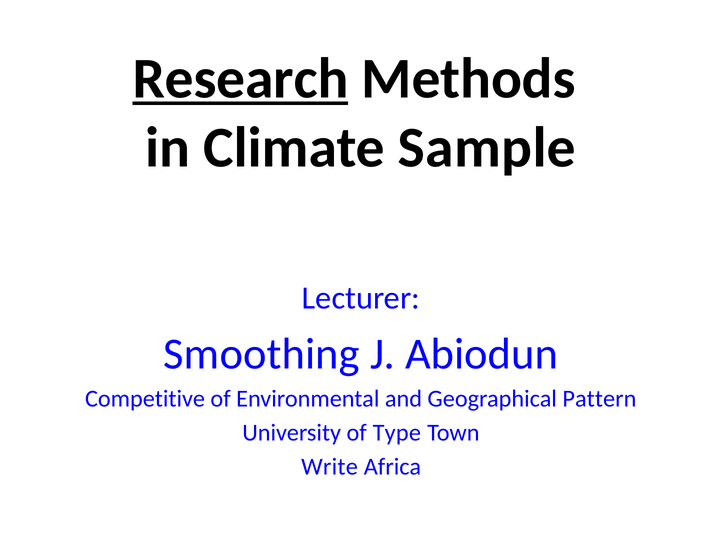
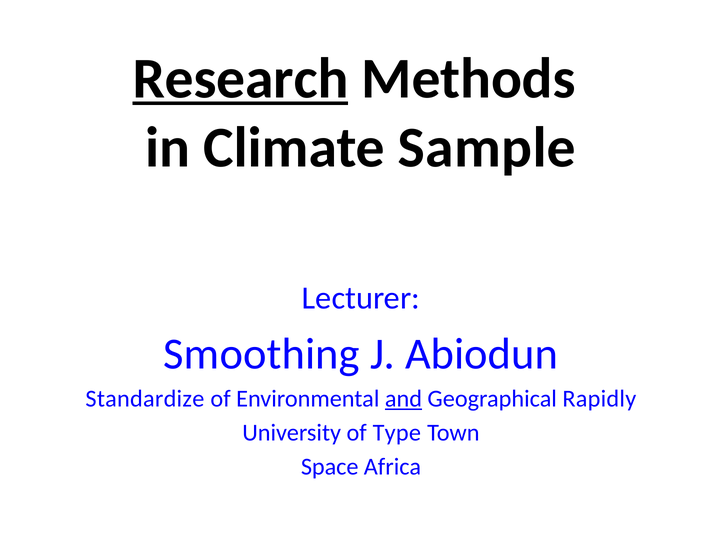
Competitive: Competitive -> Standardize
and underline: none -> present
Pattern: Pattern -> Rapidly
Write: Write -> Space
